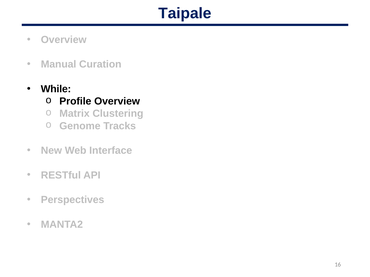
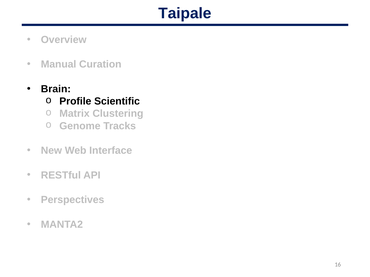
While: While -> Brain
Profile Overview: Overview -> Scientific
